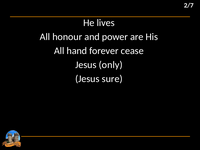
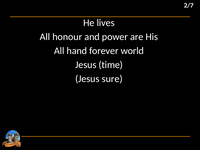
cease: cease -> world
only: only -> time
